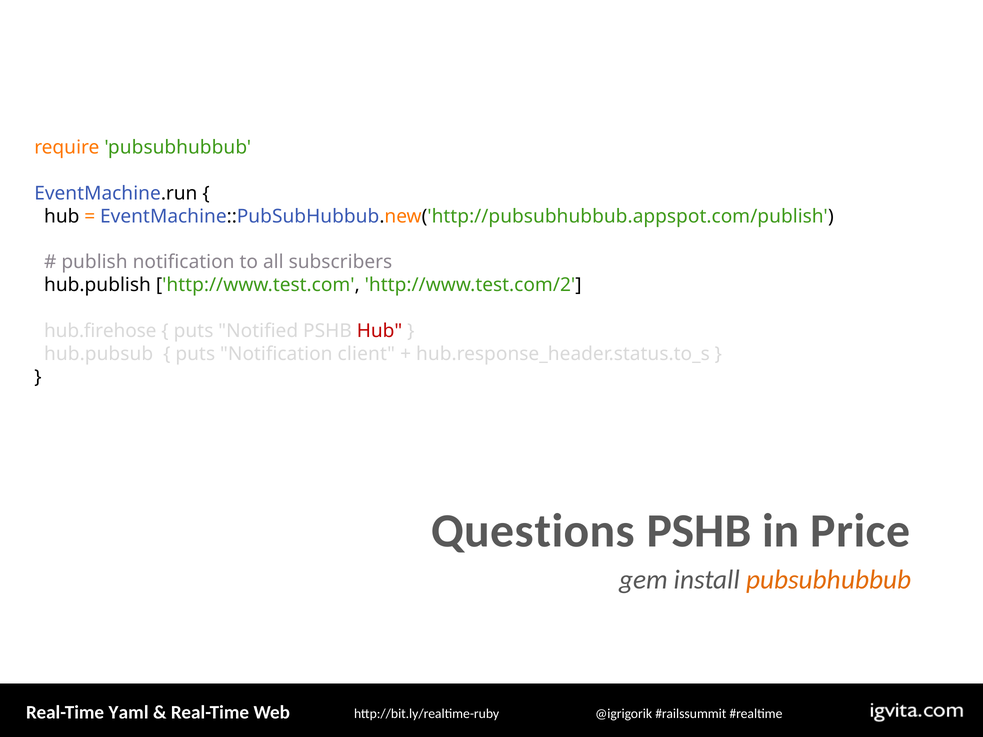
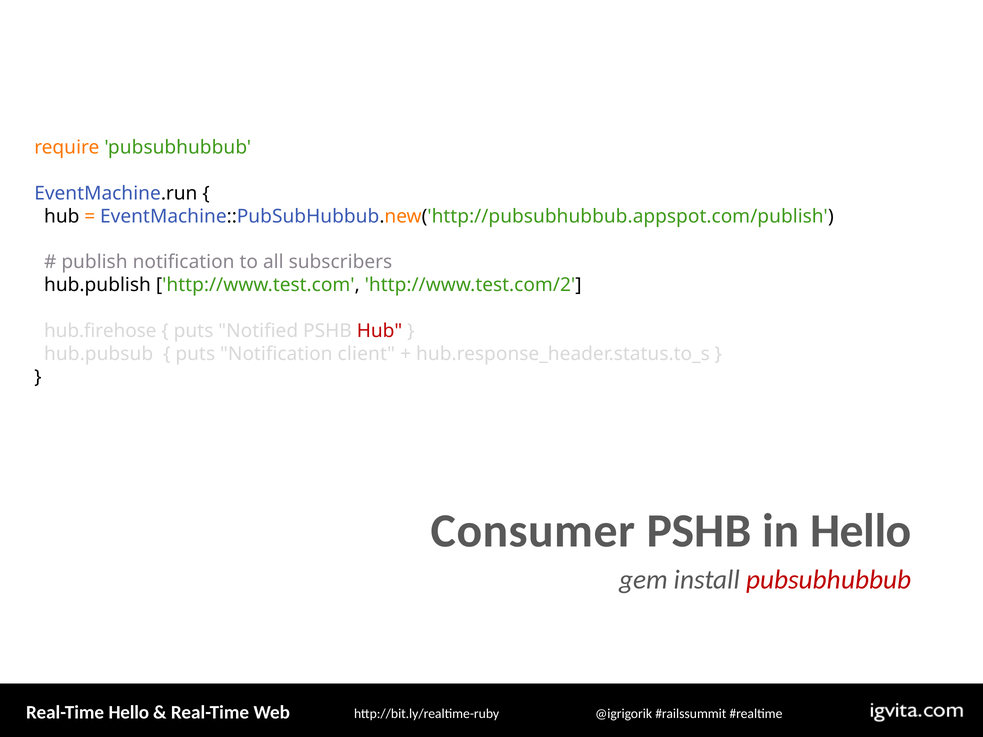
Questions: Questions -> Consumer
in Price: Price -> Hello
pubsubhubbub at (829, 580) colour: orange -> red
Yaml at (129, 713): Yaml -> Hello
